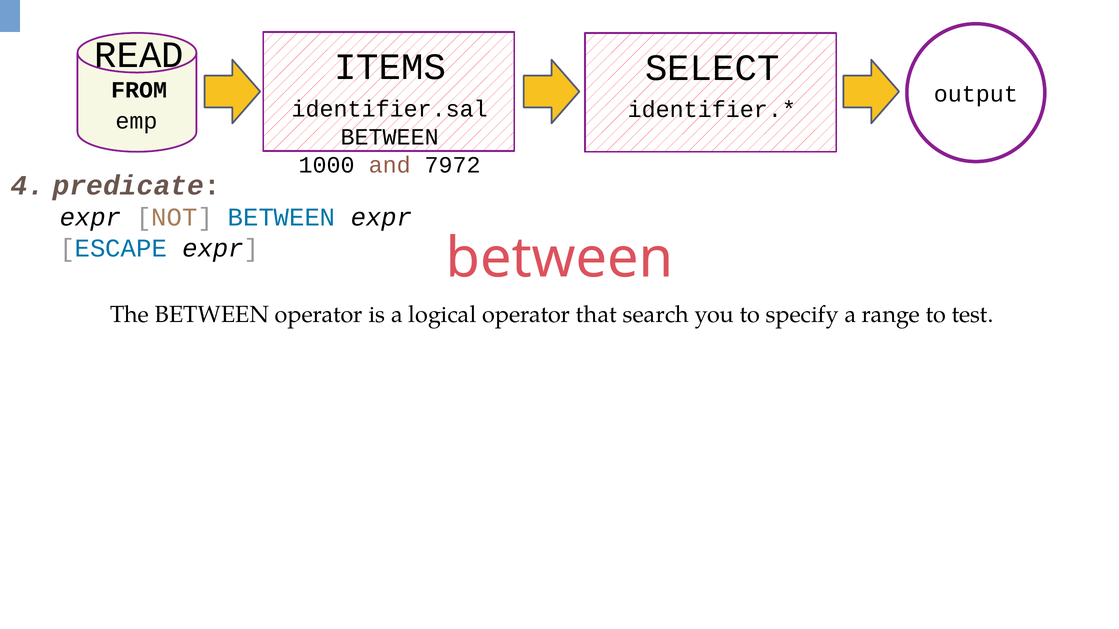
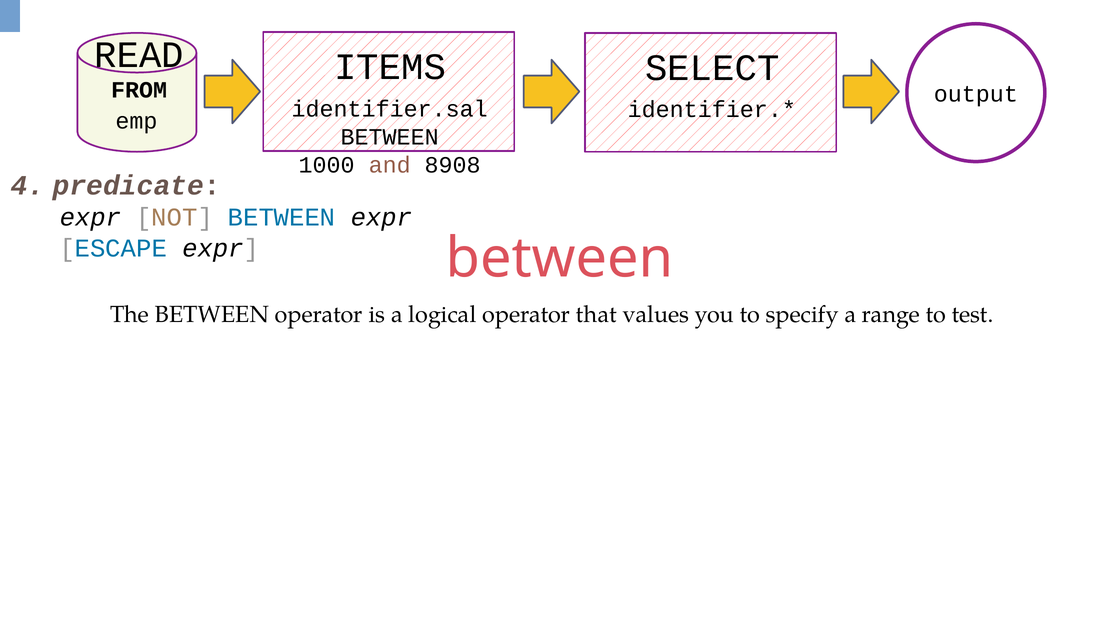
7972: 7972 -> 8908
search: search -> values
